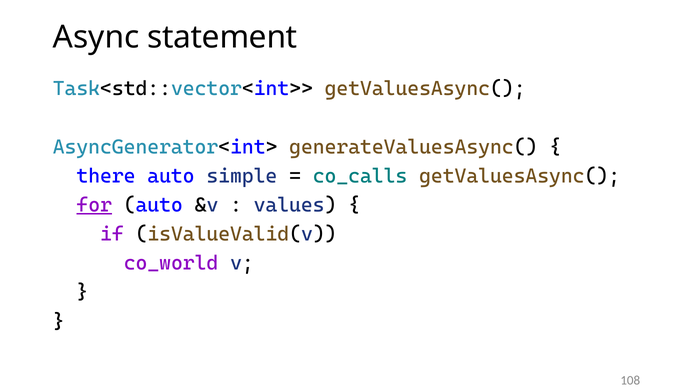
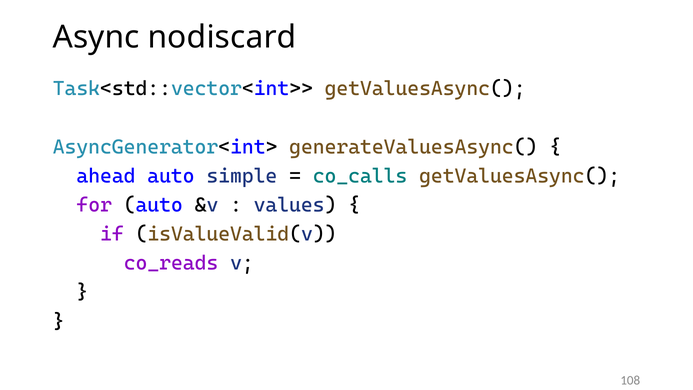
statement: statement -> nodiscard
there: there -> ahead
for underline: present -> none
co_world: co_world -> co_reads
